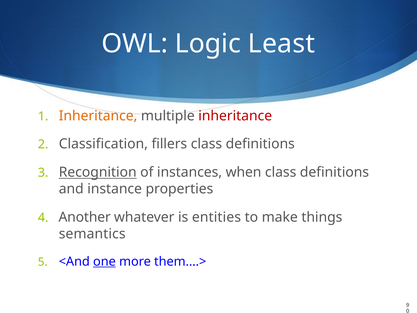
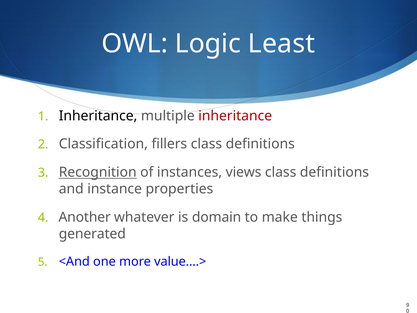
Inheritance at (98, 116) colour: orange -> black
when: when -> views
entities: entities -> domain
semantics: semantics -> generated
one underline: present -> none
them….>: them….> -> value….>
